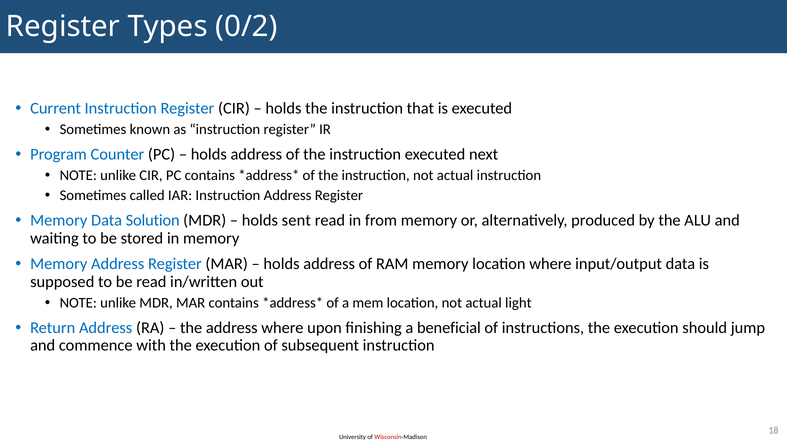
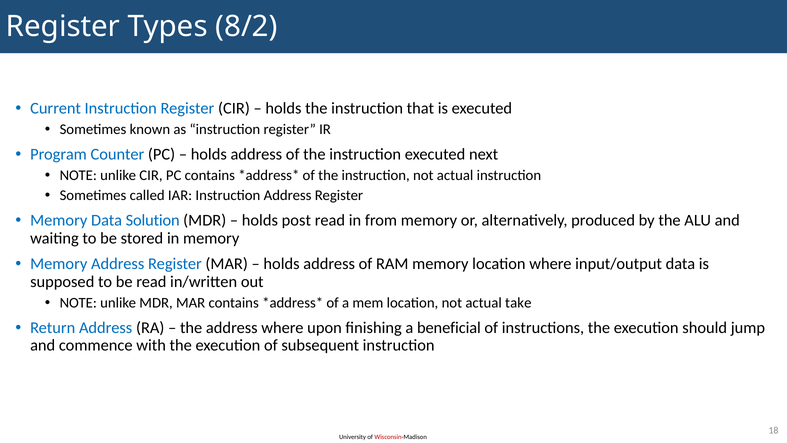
0/2: 0/2 -> 8/2
sent: sent -> post
light: light -> take
